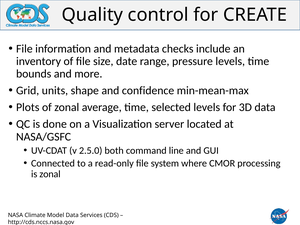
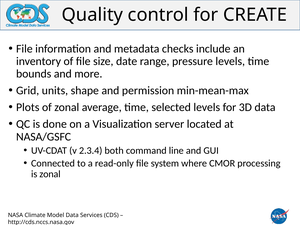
confidence: confidence -> permission
2.5.0: 2.5.0 -> 2.3.4
